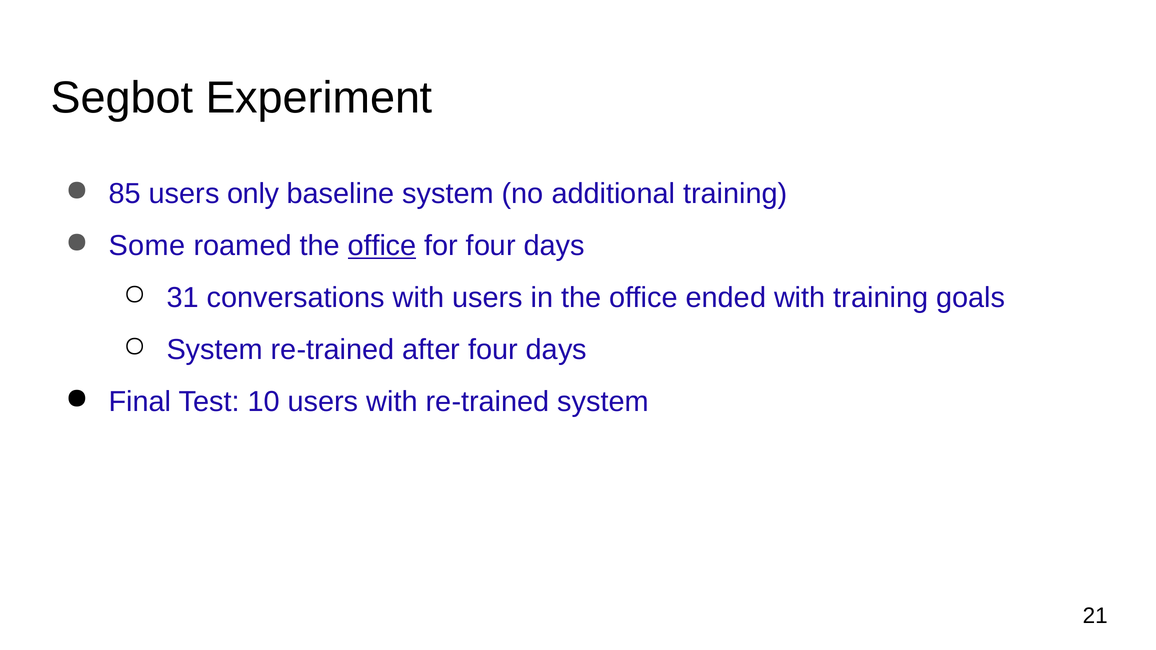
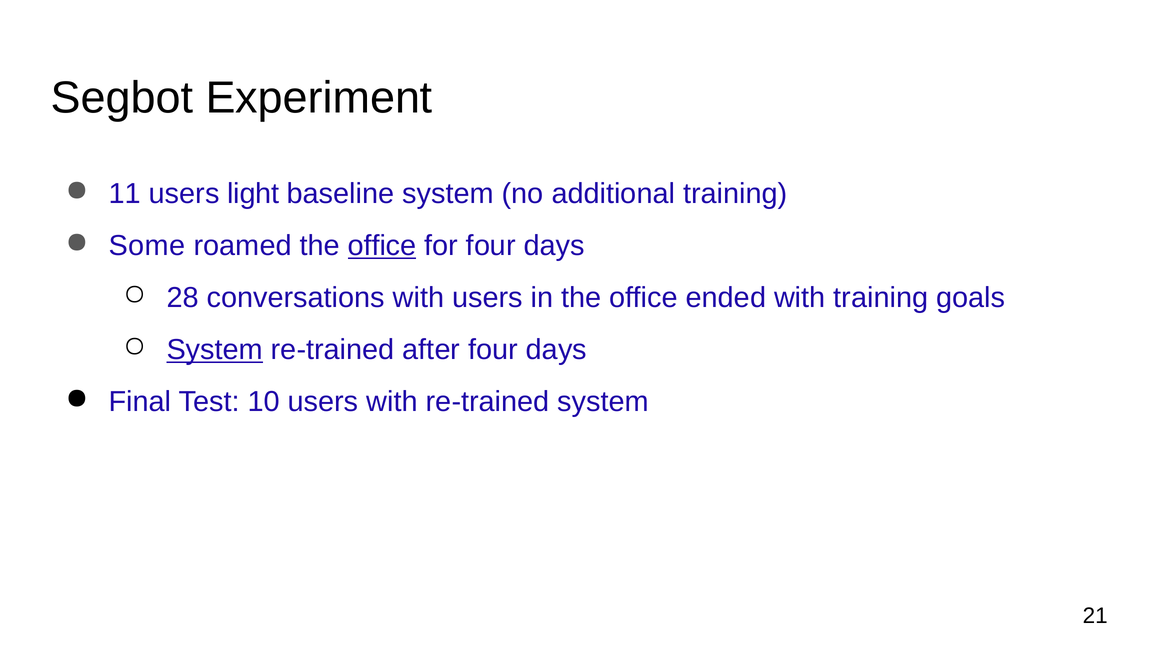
85: 85 -> 11
only: only -> light
31: 31 -> 28
System at (215, 350) underline: none -> present
